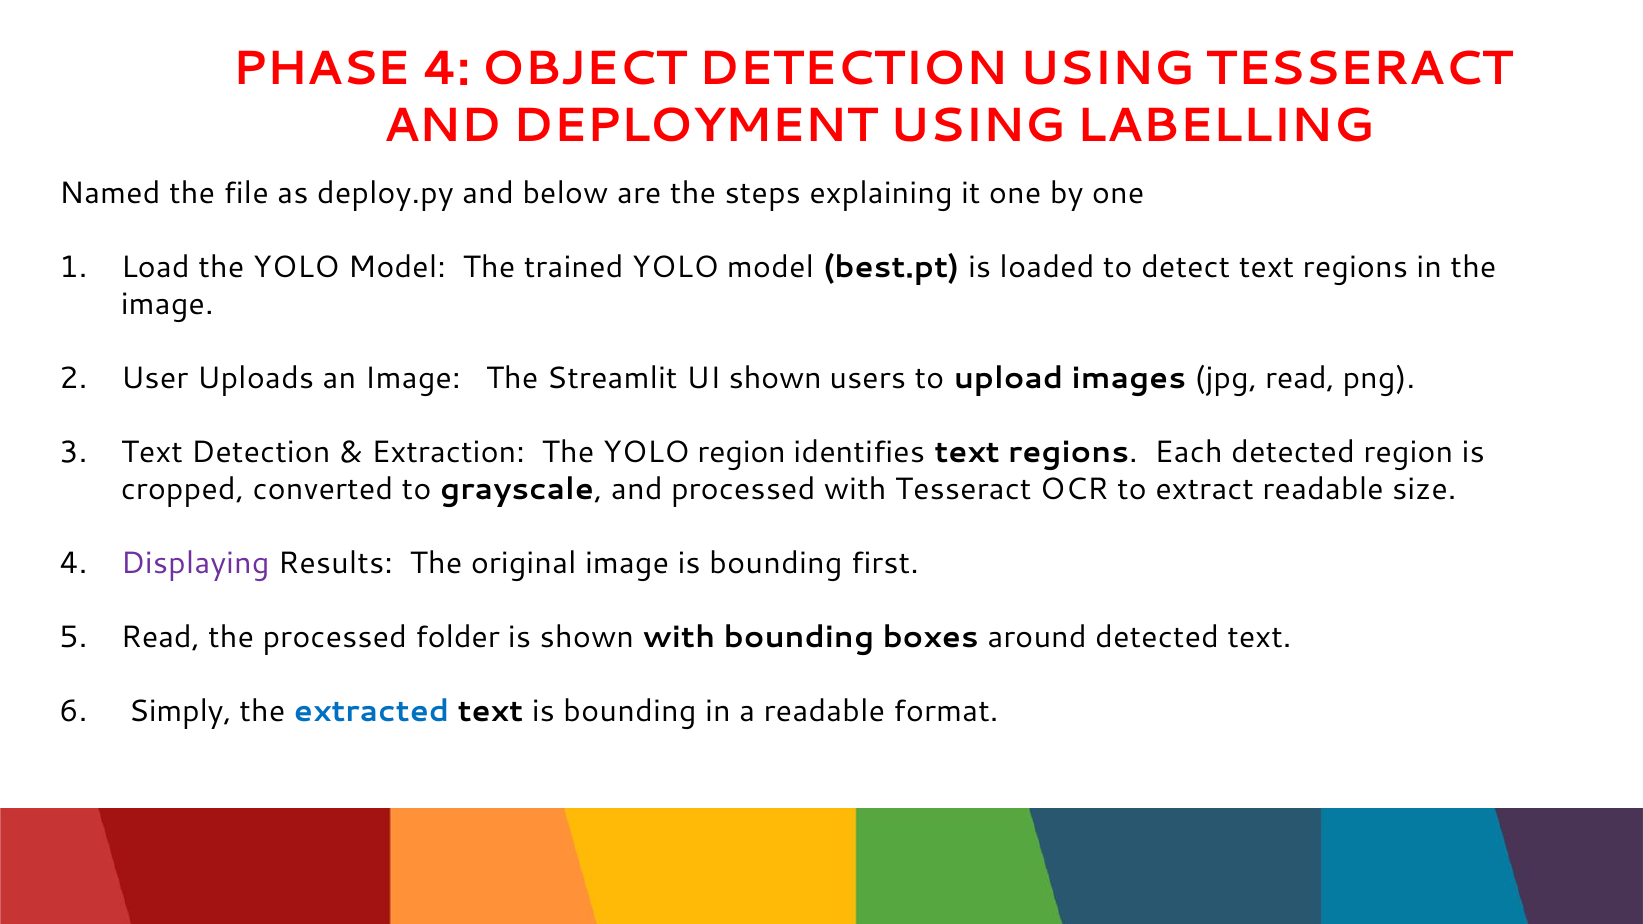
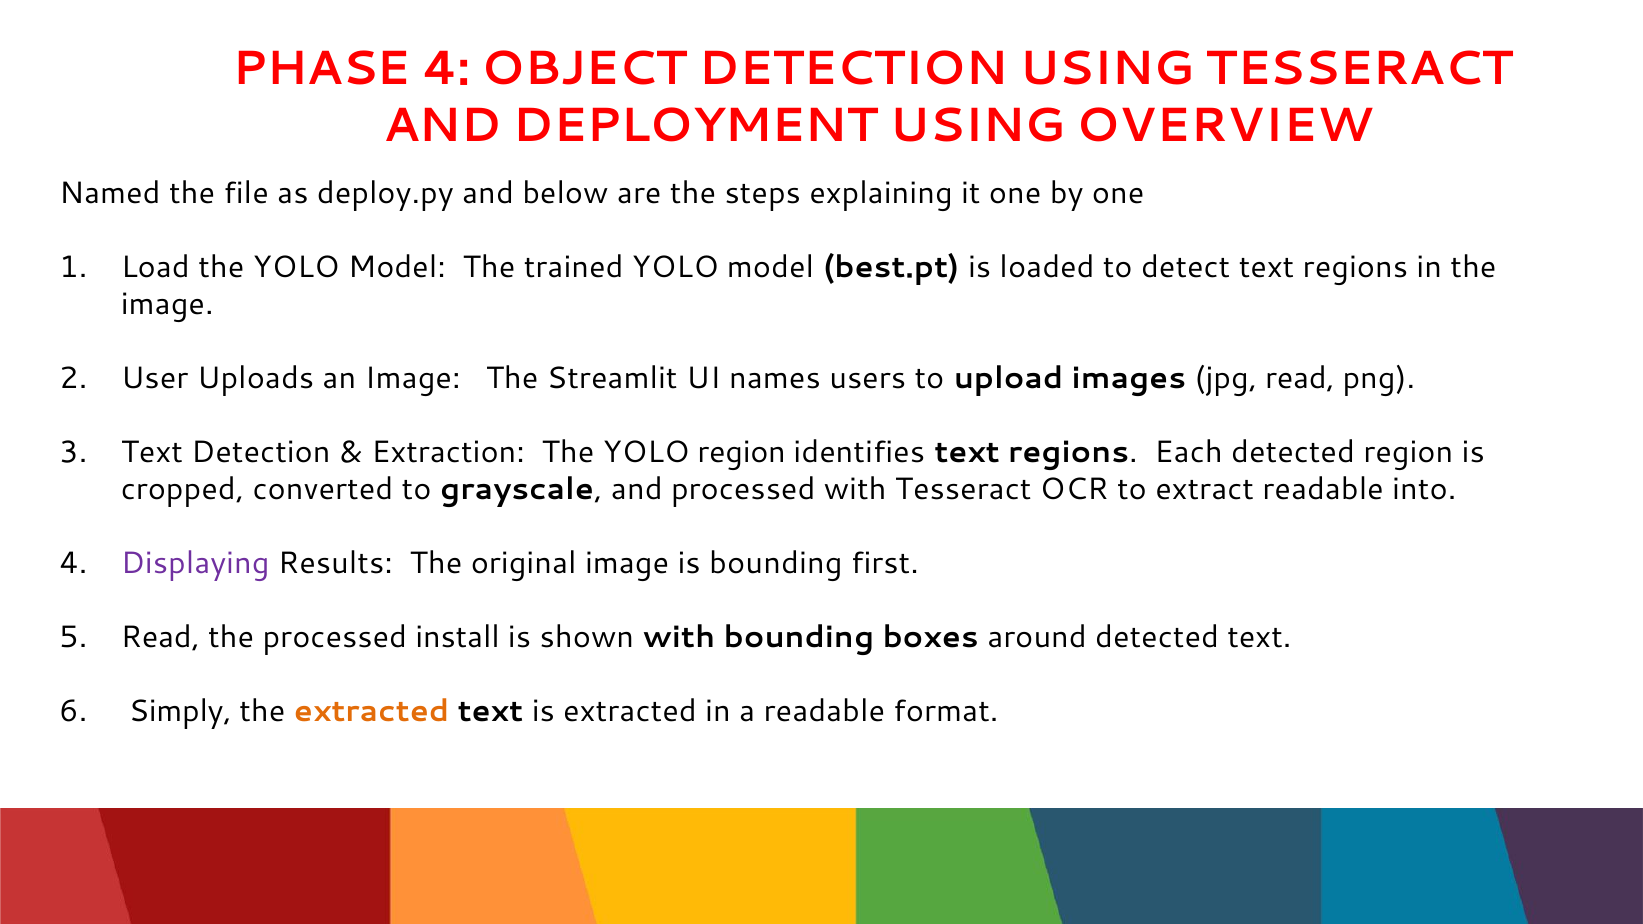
LABELLING: LABELLING -> OVERVIEW
UI shown: shown -> names
size: size -> into
folder: folder -> install
extracted at (372, 711) colour: blue -> orange
text is bounding: bounding -> extracted
